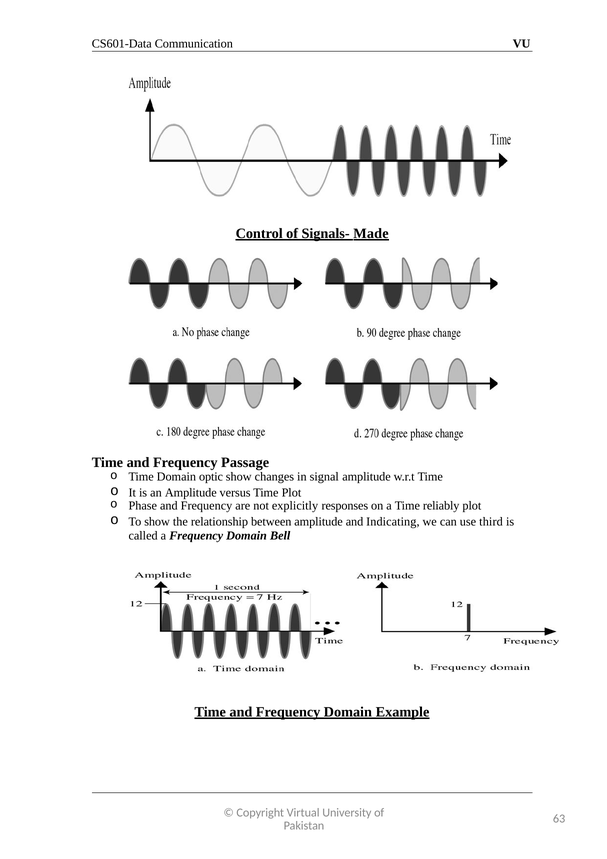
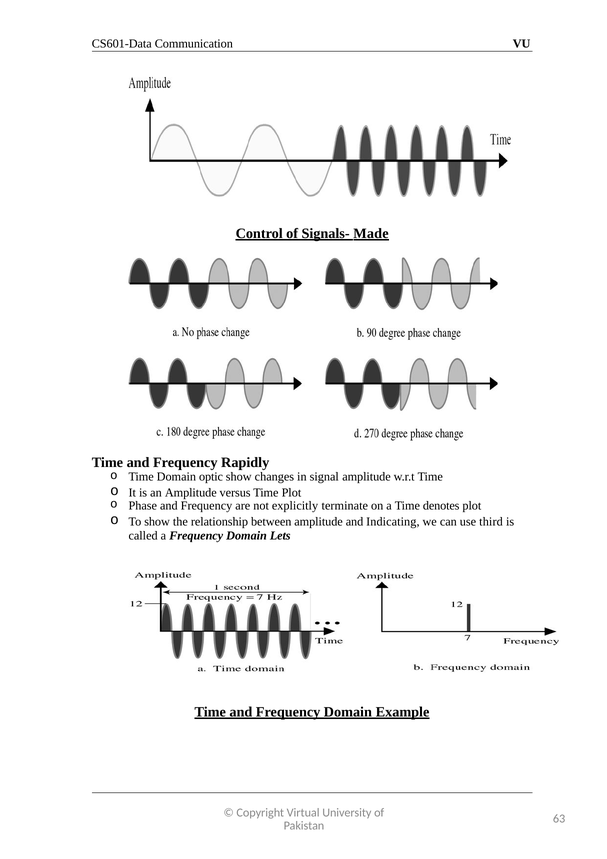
Passage: Passage -> Rapidly
responses: responses -> terminate
reliably: reliably -> denotes
Bell: Bell -> Lets
